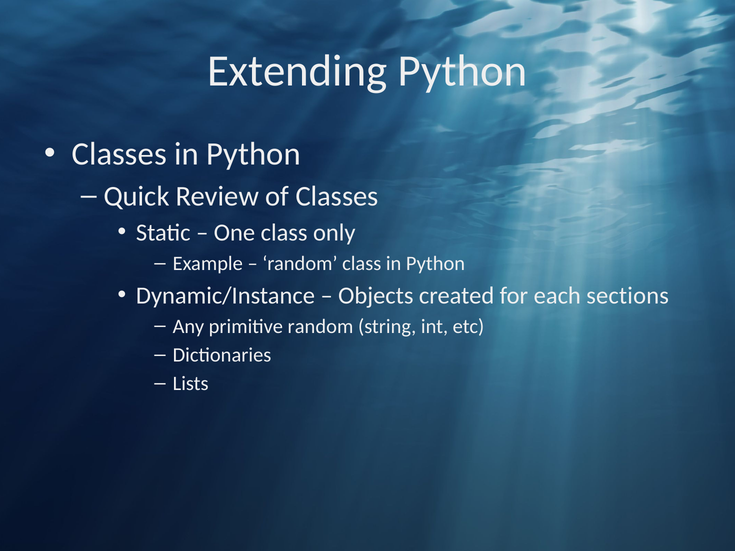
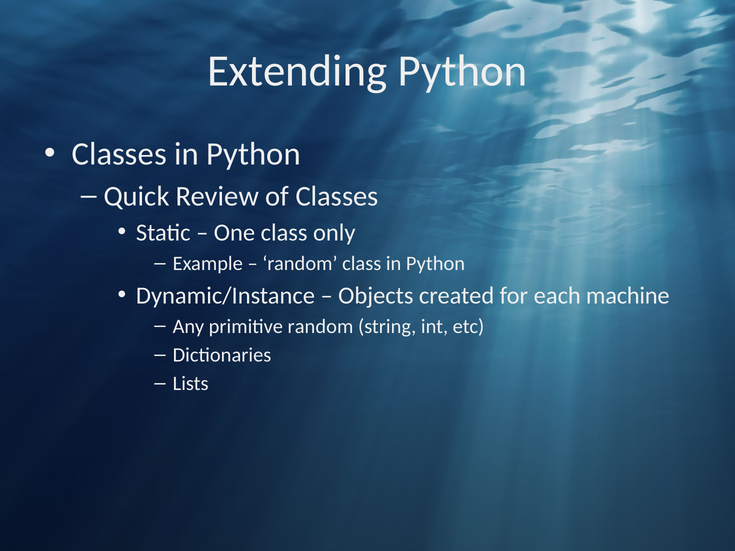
sections: sections -> machine
